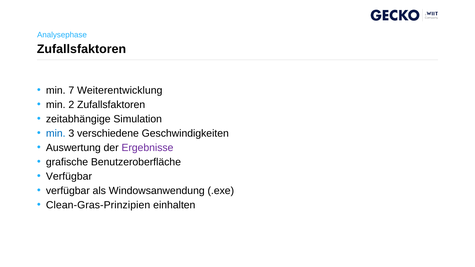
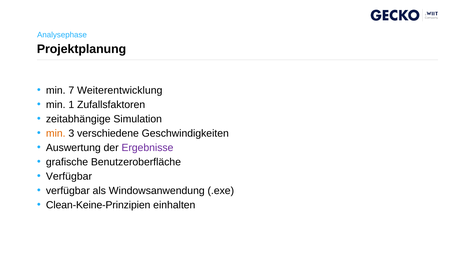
Zufallsfaktoren at (81, 49): Zufallsfaktoren -> Projektplanung
2: 2 -> 1
min at (56, 133) colour: blue -> orange
Clean-Gras-Prinzipien: Clean-Gras-Prinzipien -> Clean-Keine-Prinzipien
